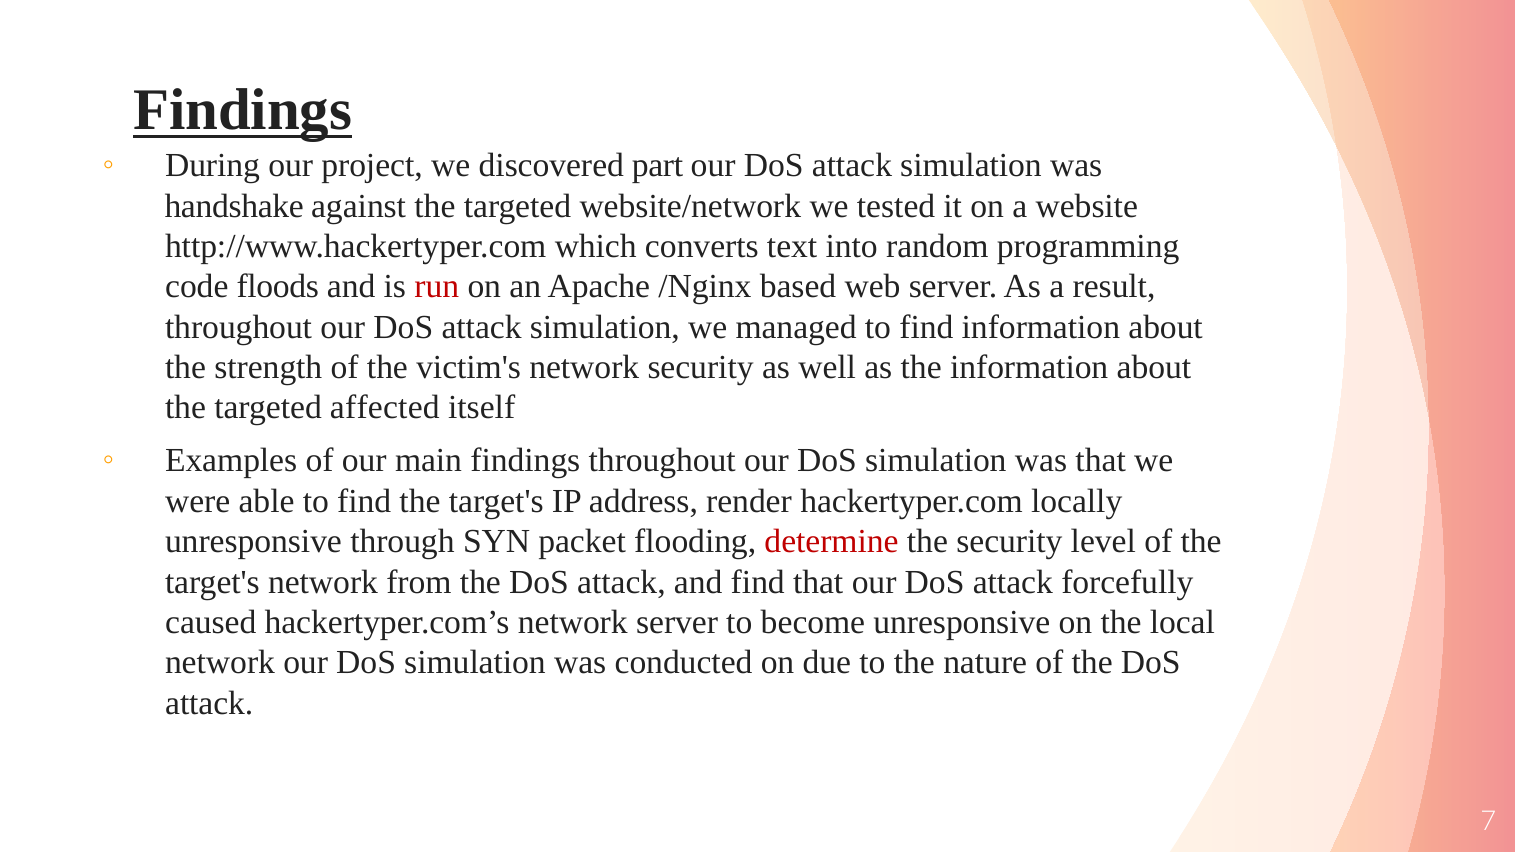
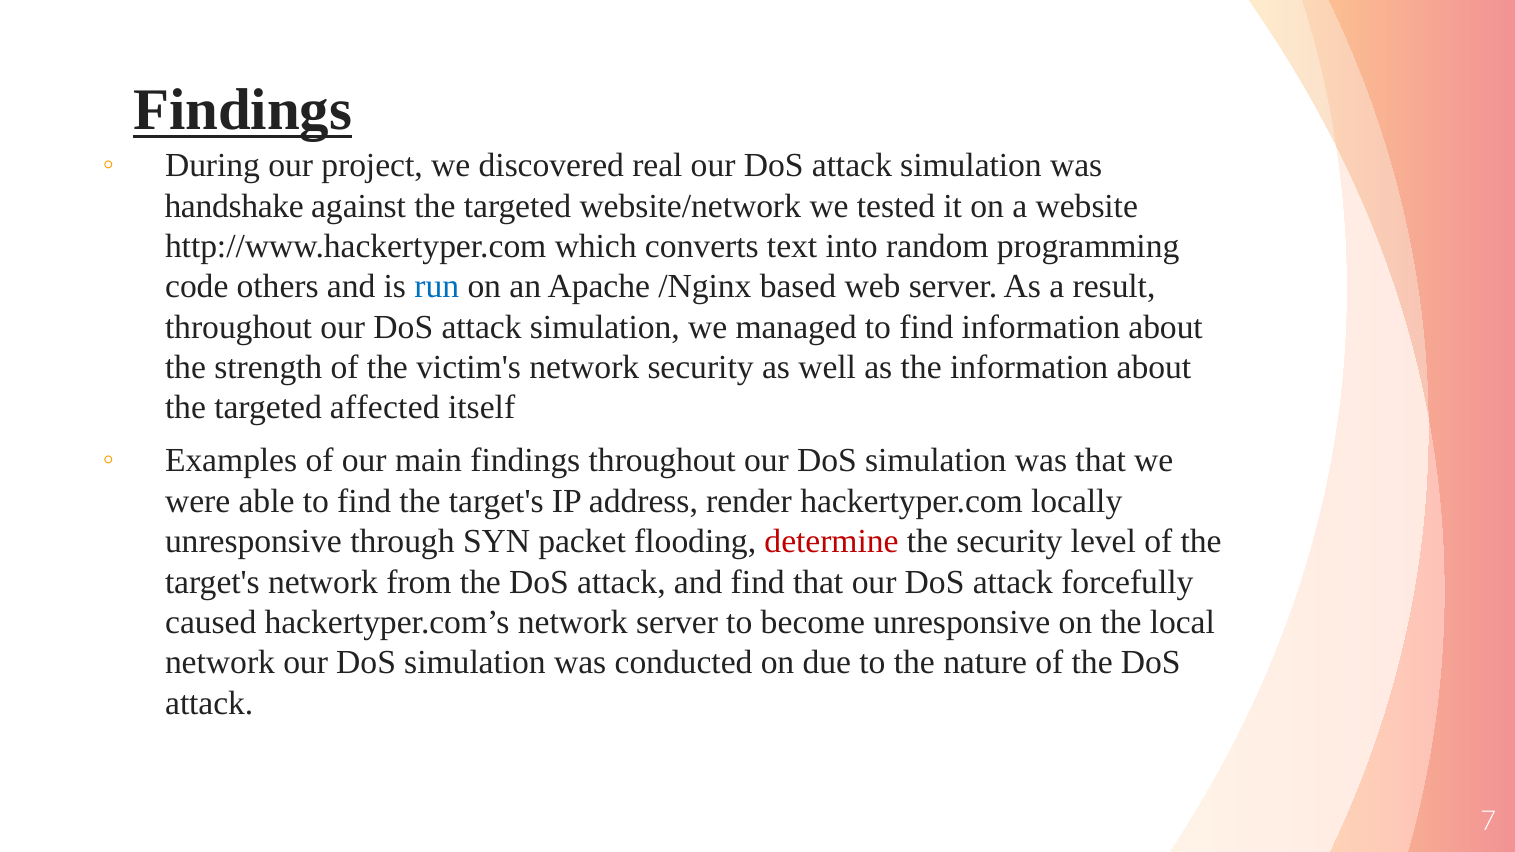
part: part -> real
floods: floods -> others
run colour: red -> blue
